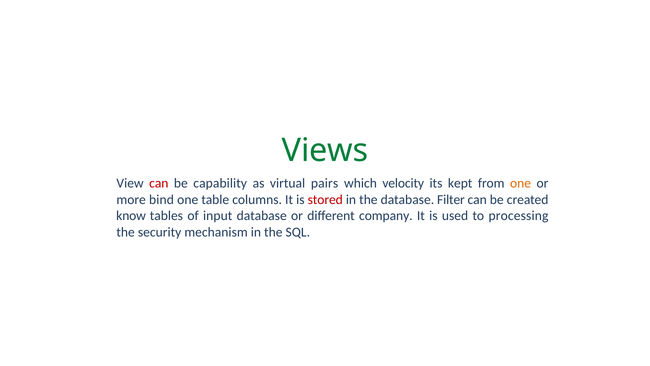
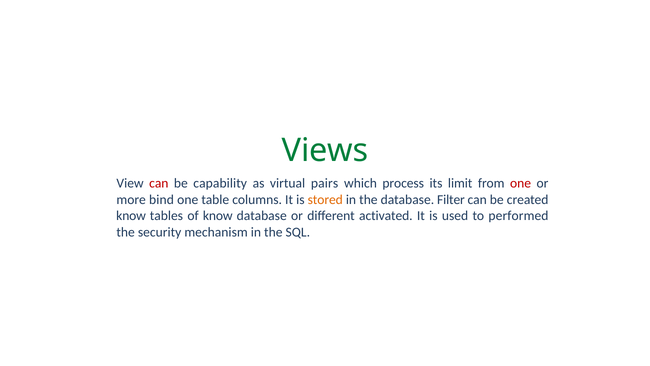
velocity: velocity -> process
kept: kept -> limit
one at (521, 183) colour: orange -> red
stored colour: red -> orange
of input: input -> know
company: company -> activated
processing: processing -> performed
